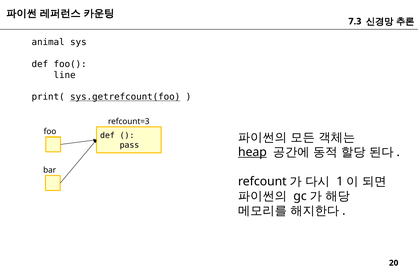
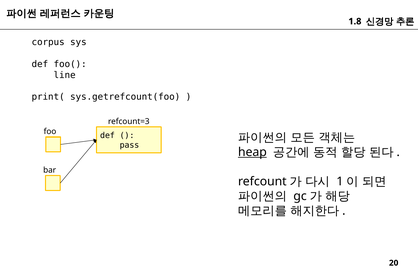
7.3: 7.3 -> 1.8
animal: animal -> corpus
sys.getrefcount(foo underline: present -> none
